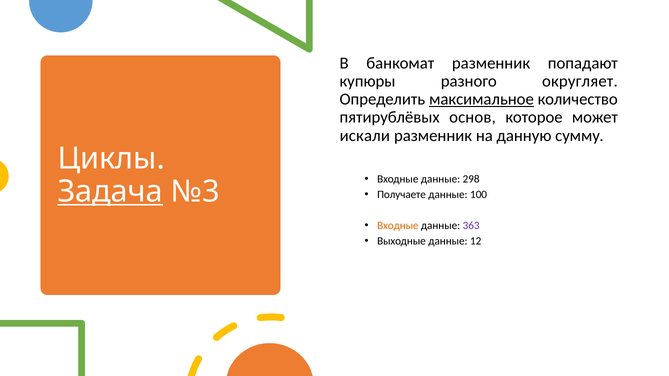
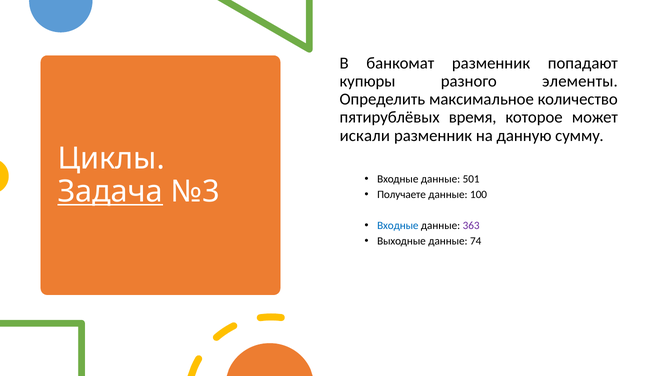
округляет: округляет -> элементы
максимальное underline: present -> none
основ: основ -> время
298: 298 -> 501
Входные at (398, 226) colour: orange -> blue
12: 12 -> 74
